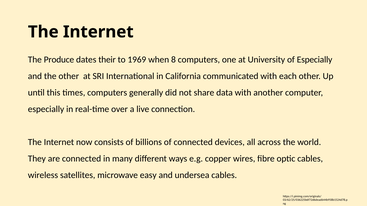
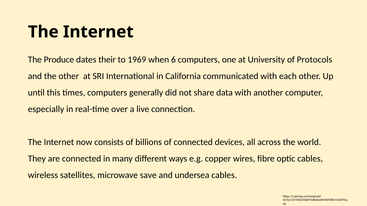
8: 8 -> 6
of Especially: Especially -> Protocols
easy: easy -> save
